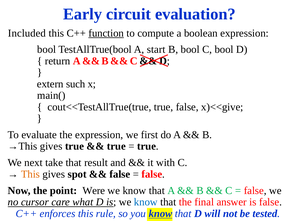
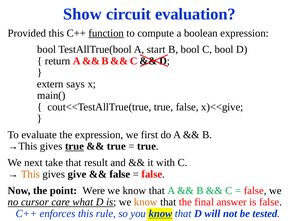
Early: Early -> Show
Included: Included -> Provided
such: such -> says
true at (74, 146) underline: none -> present
spot: spot -> give
know at (146, 202) colour: blue -> orange
